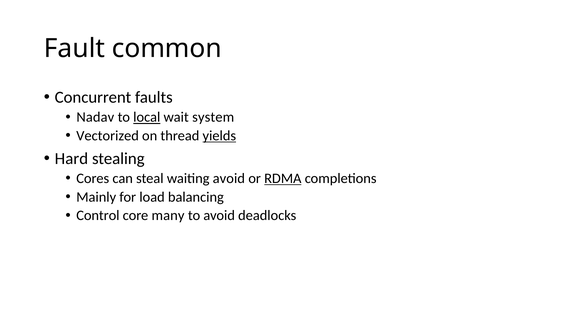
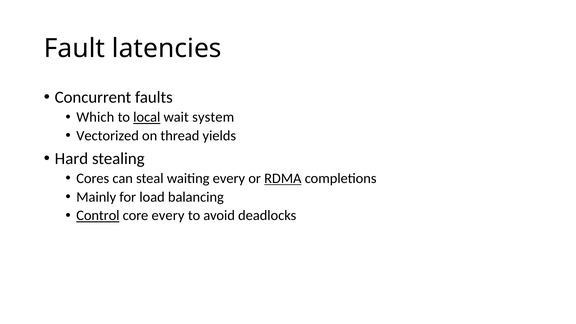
common: common -> latencies
Nadav: Nadav -> Which
yields underline: present -> none
waiting avoid: avoid -> every
Control underline: none -> present
core many: many -> every
